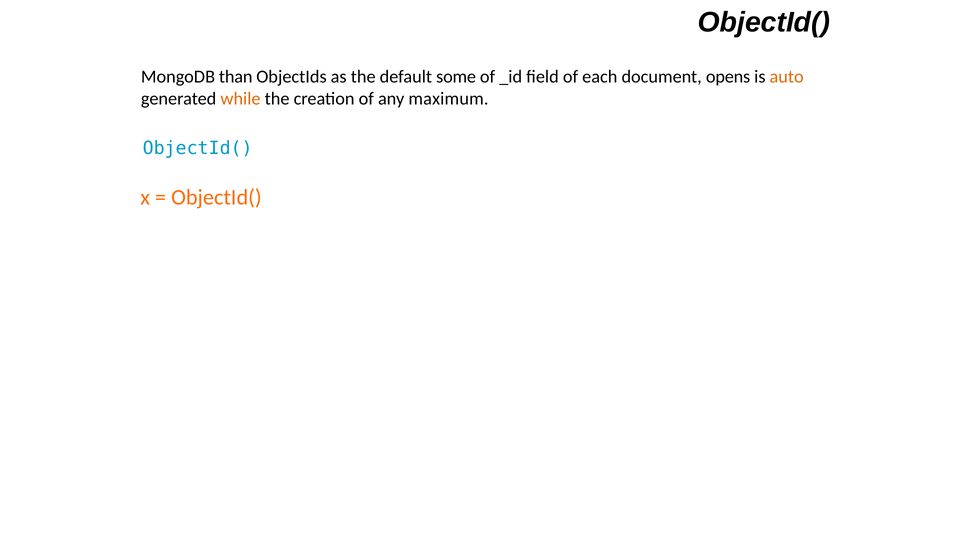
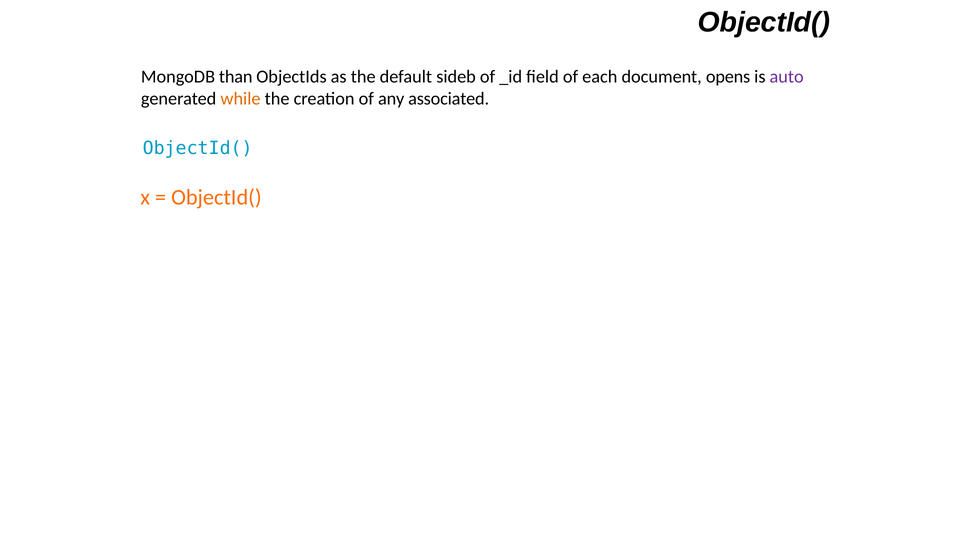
some: some -> sideb
auto colour: orange -> purple
maximum: maximum -> associated
